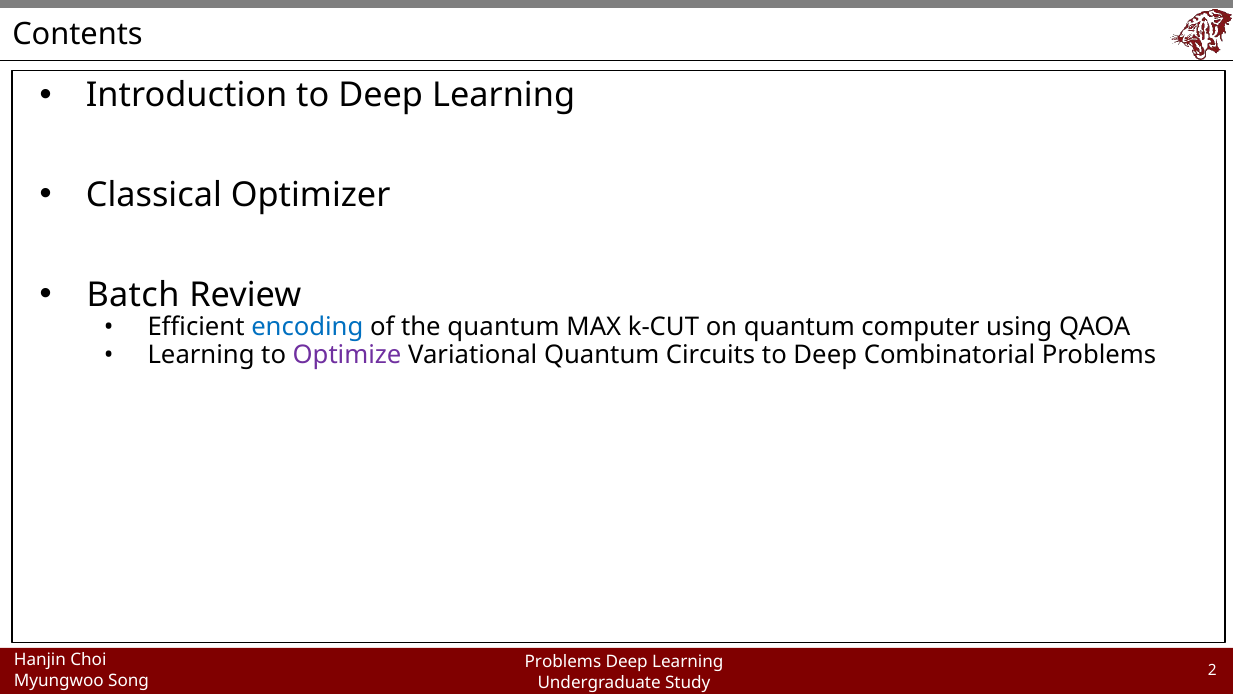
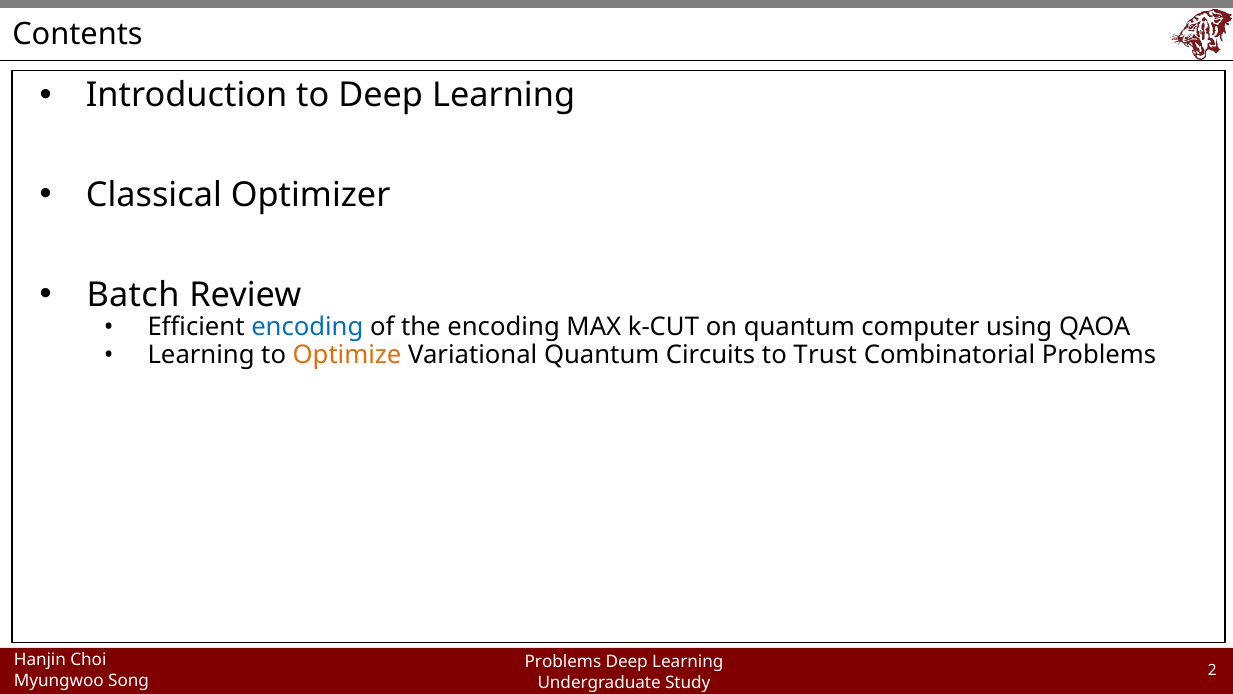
the quantum: quantum -> encoding
Optimize colour: purple -> orange
Circuits to Deep: Deep -> Trust
